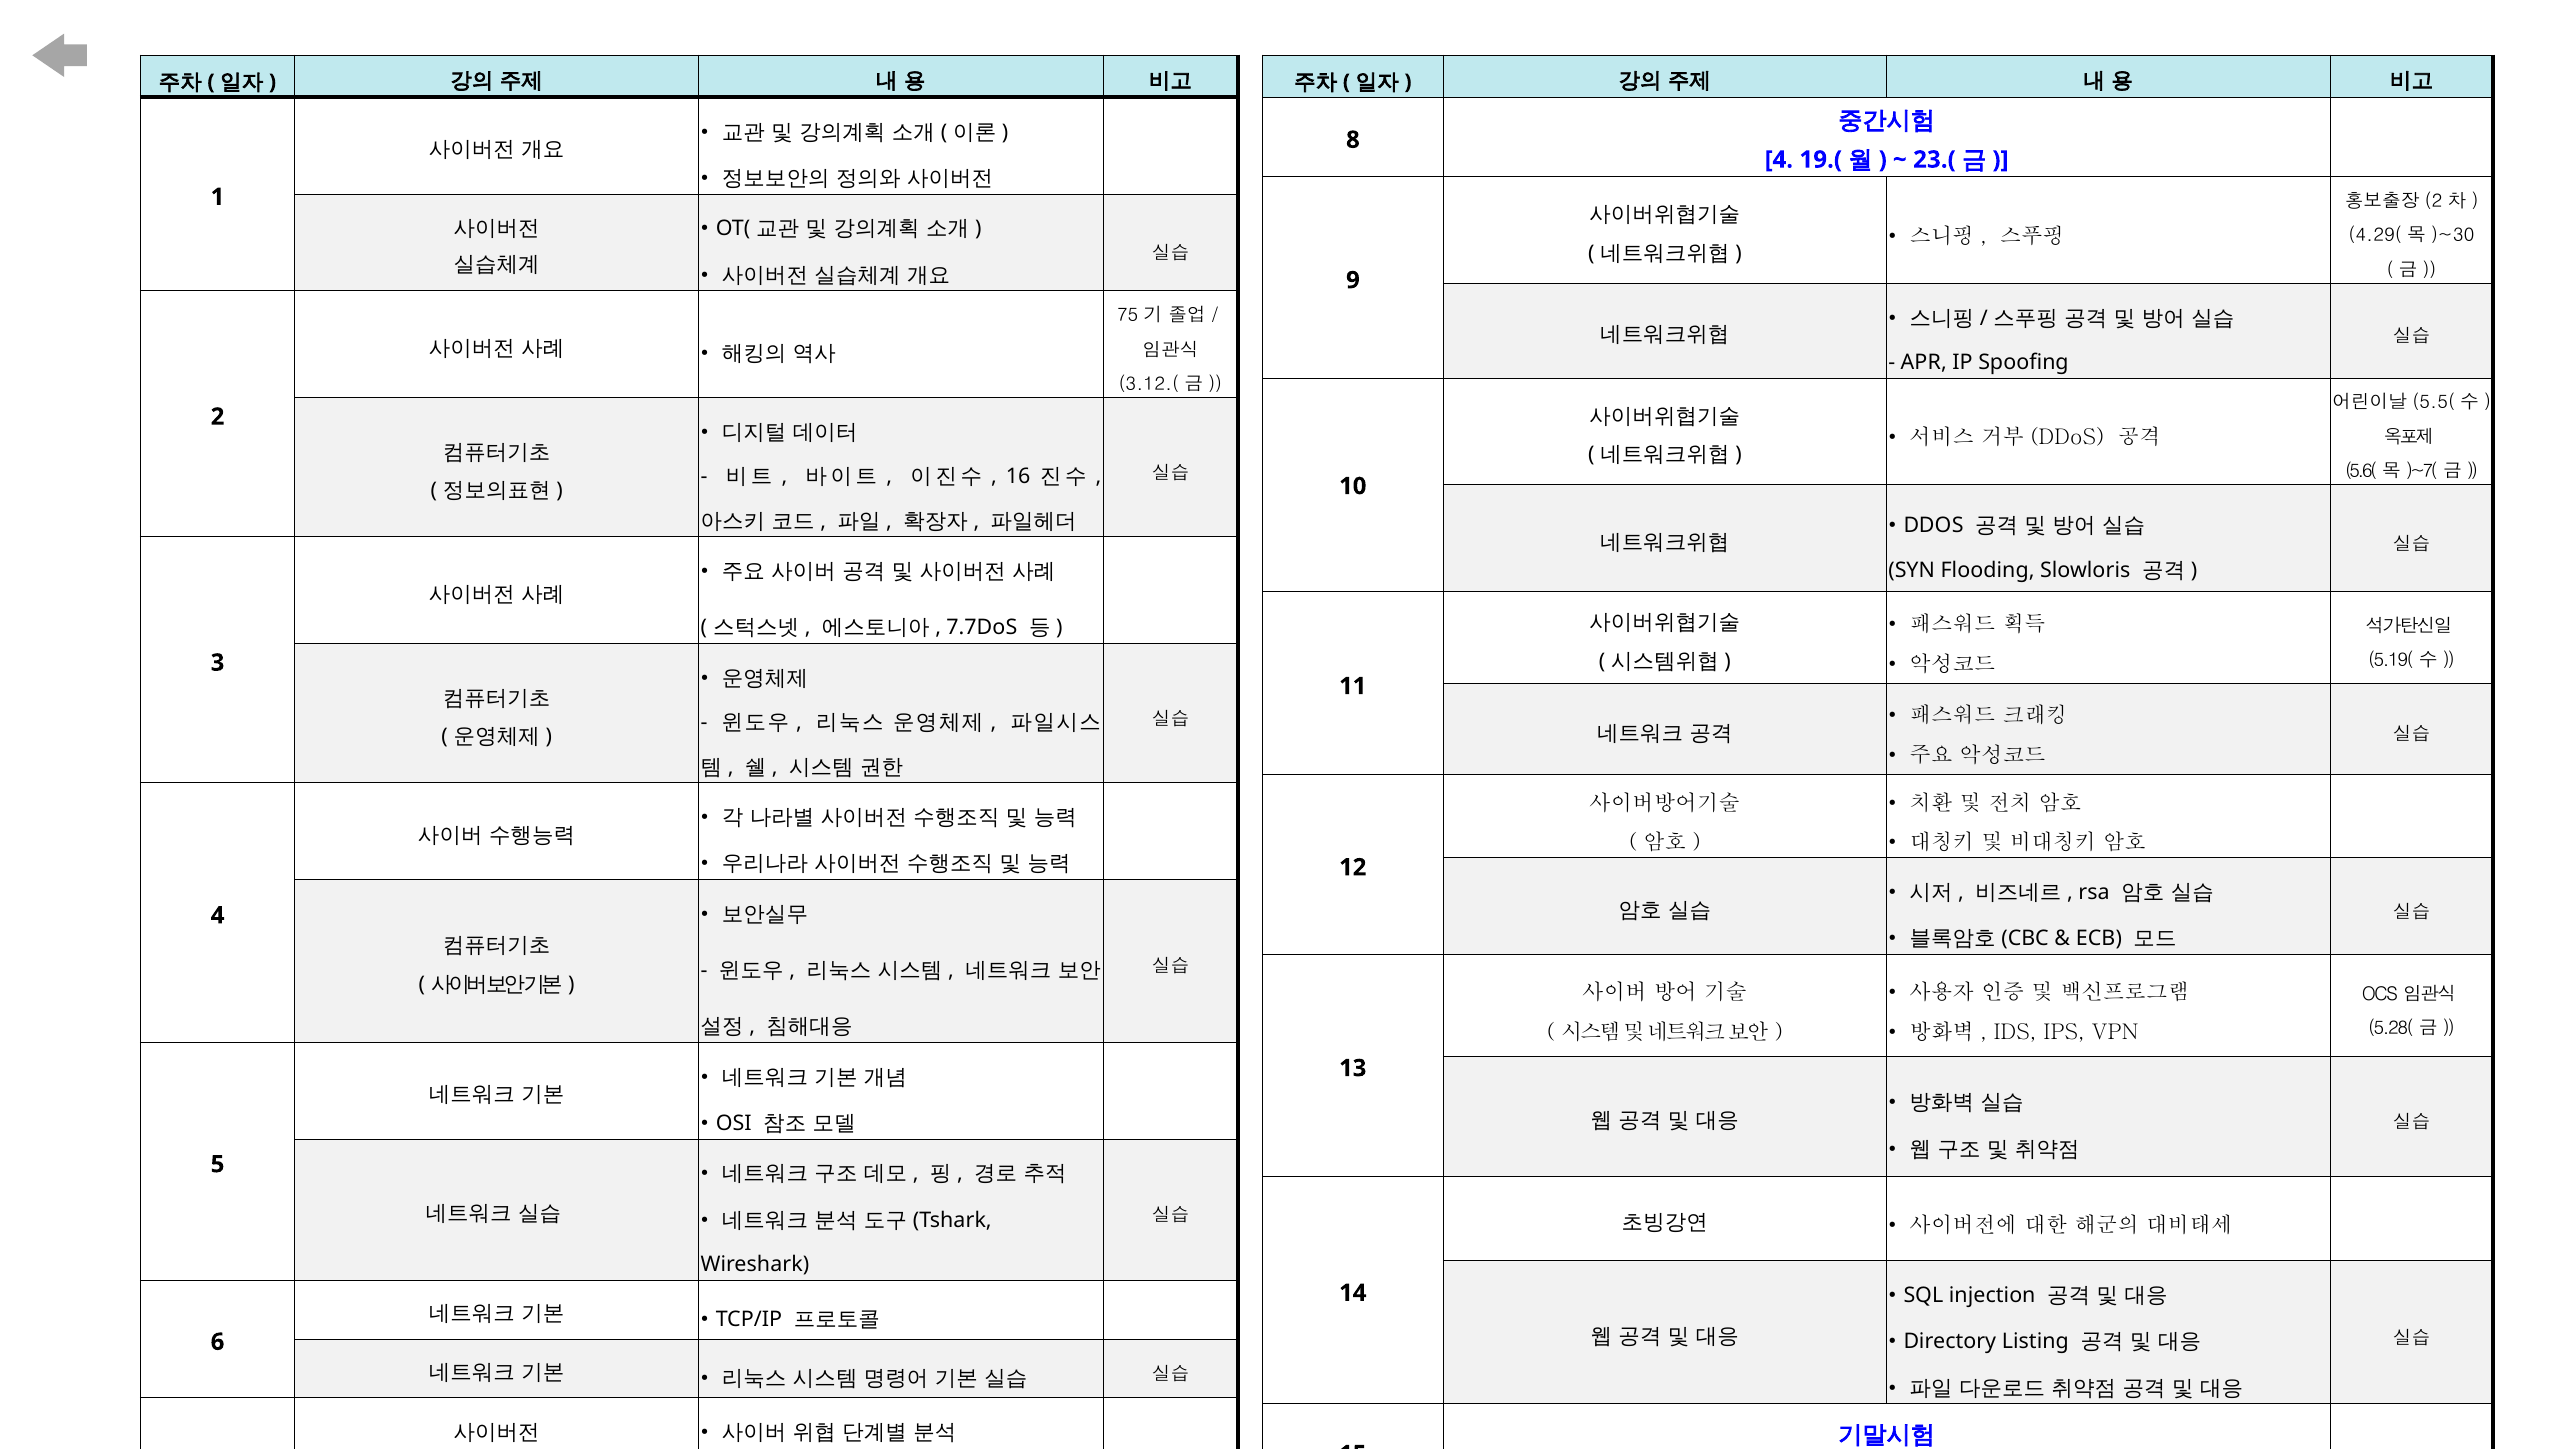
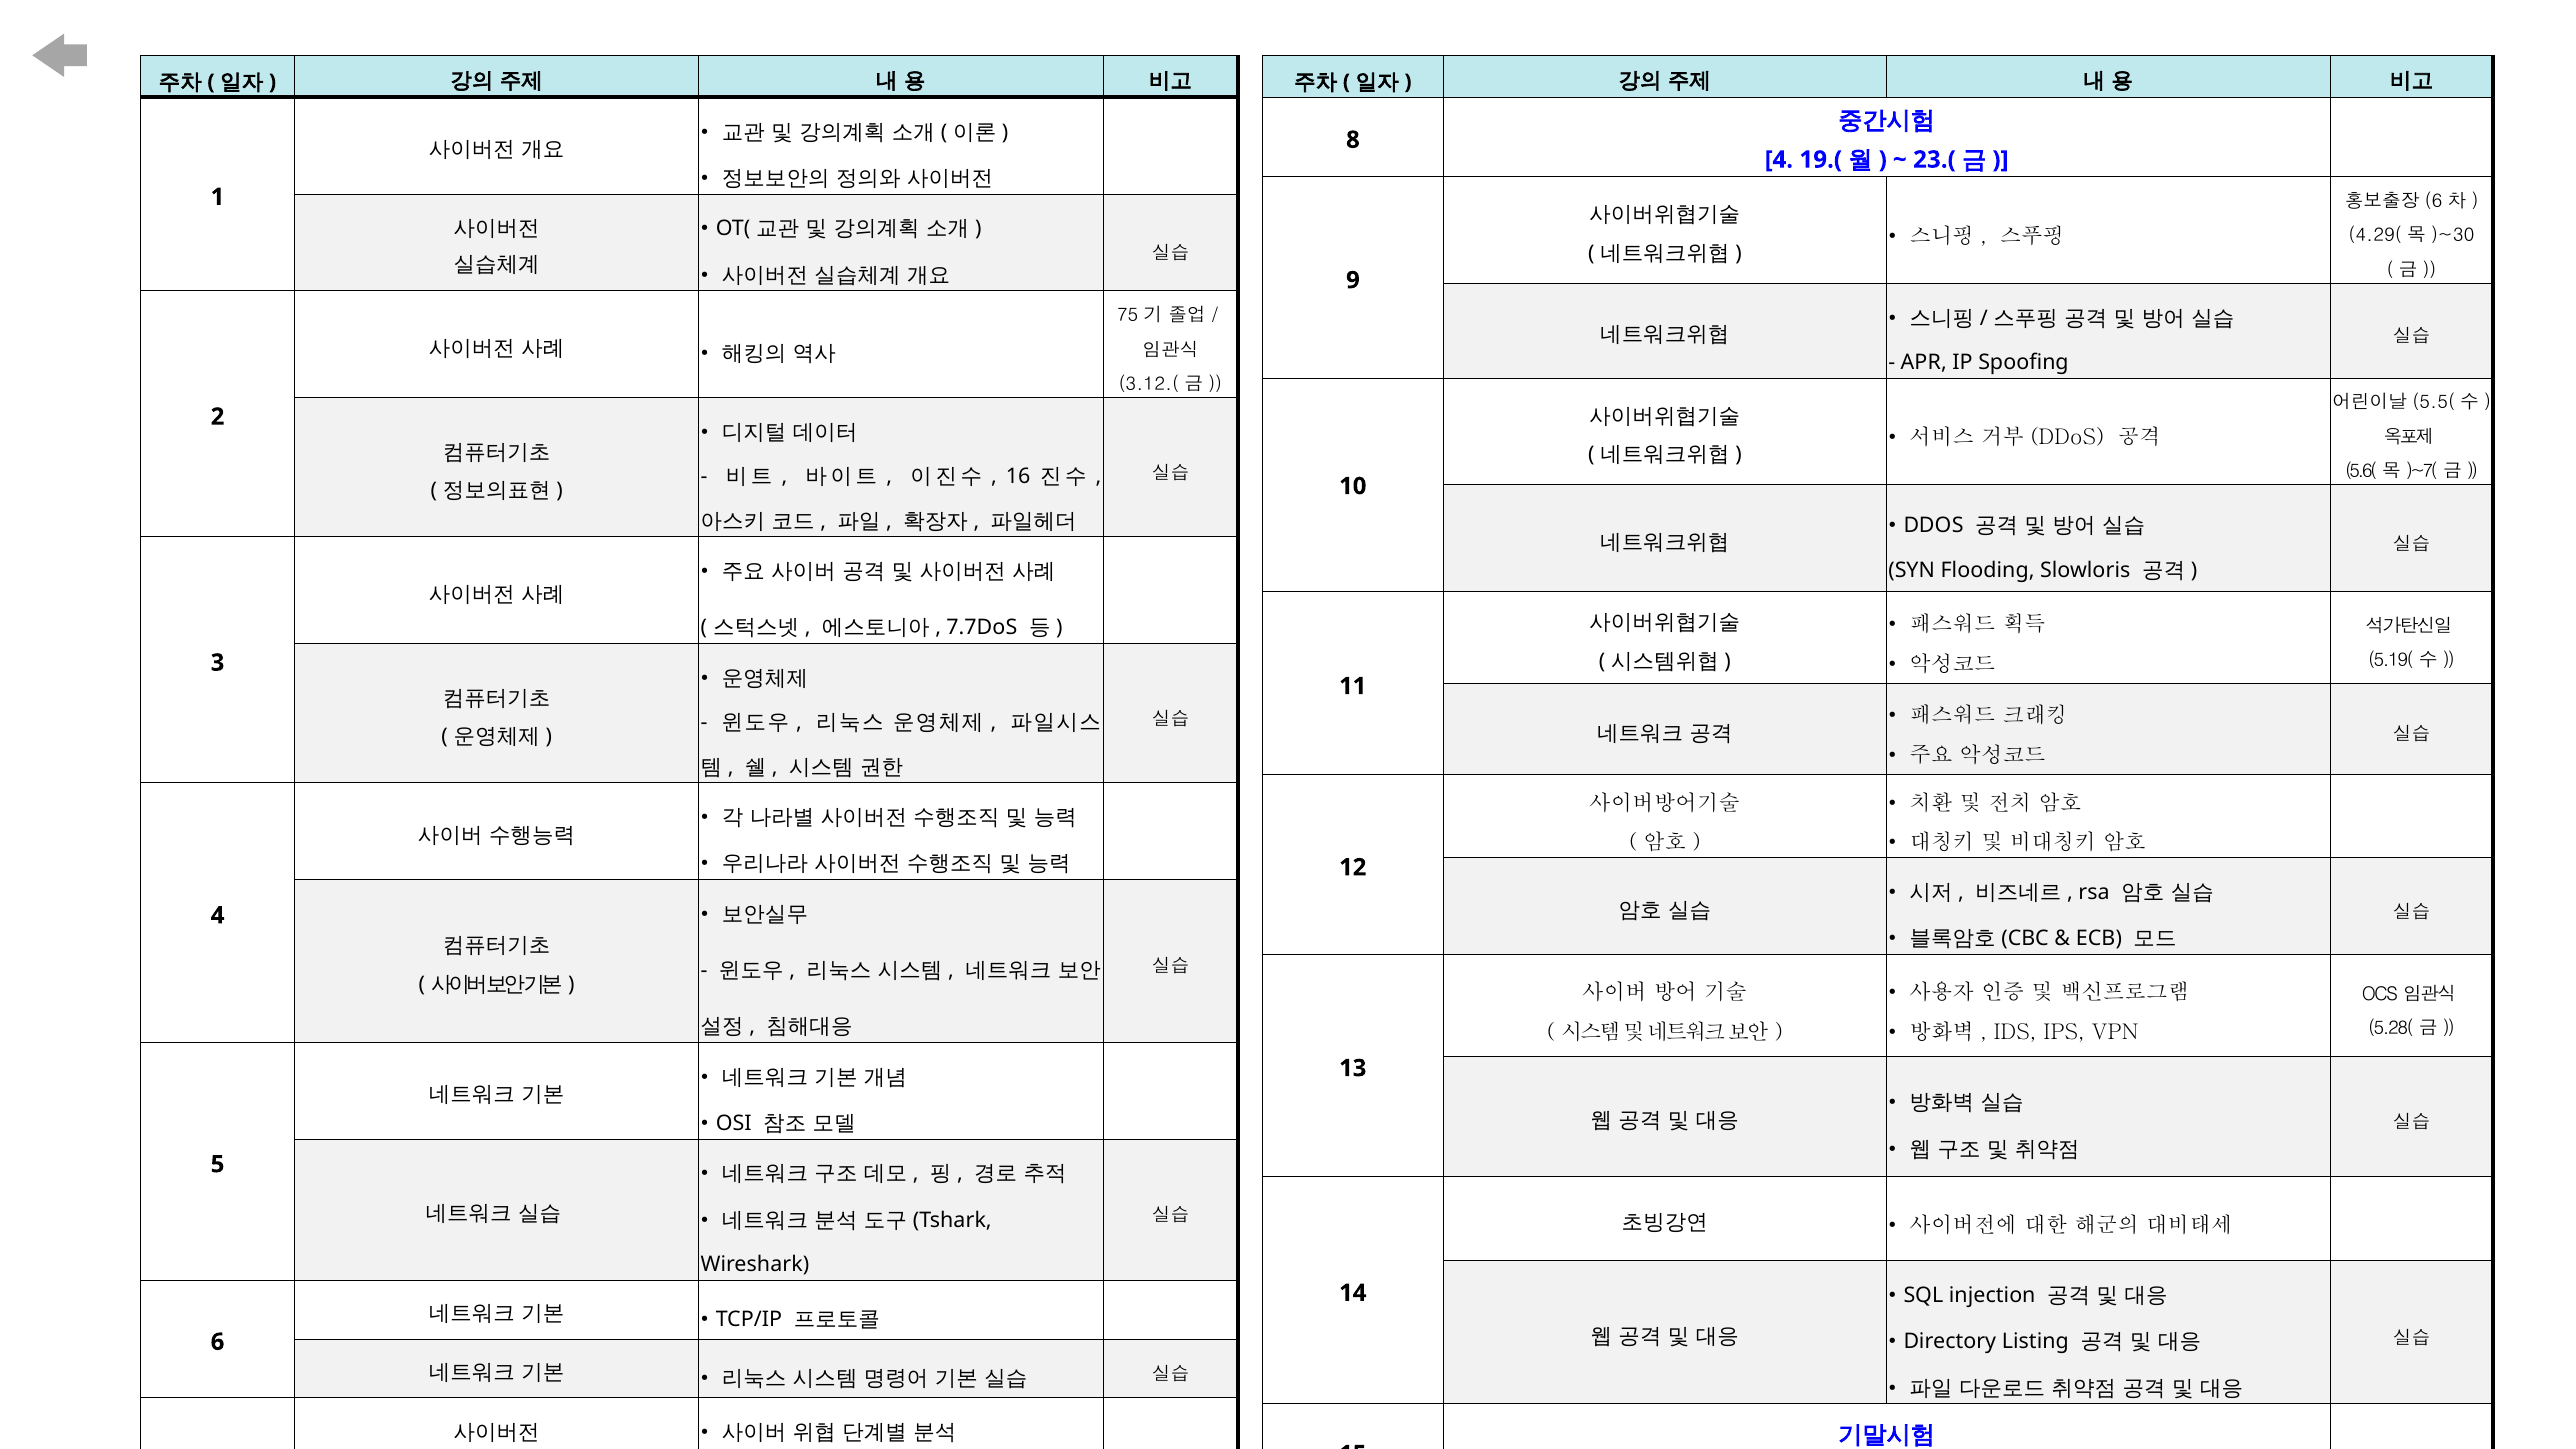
2 at (2434, 201): 2 -> 6
